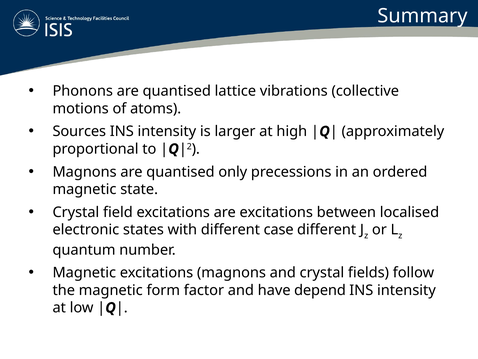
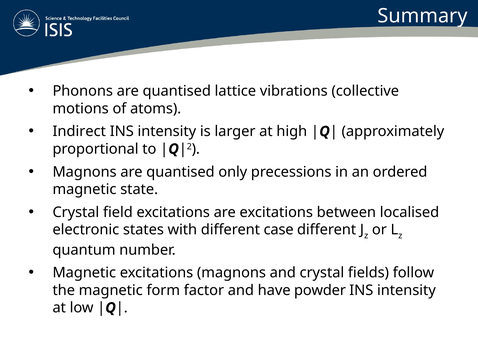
Sources: Sources -> Indirect
depend: depend -> powder
